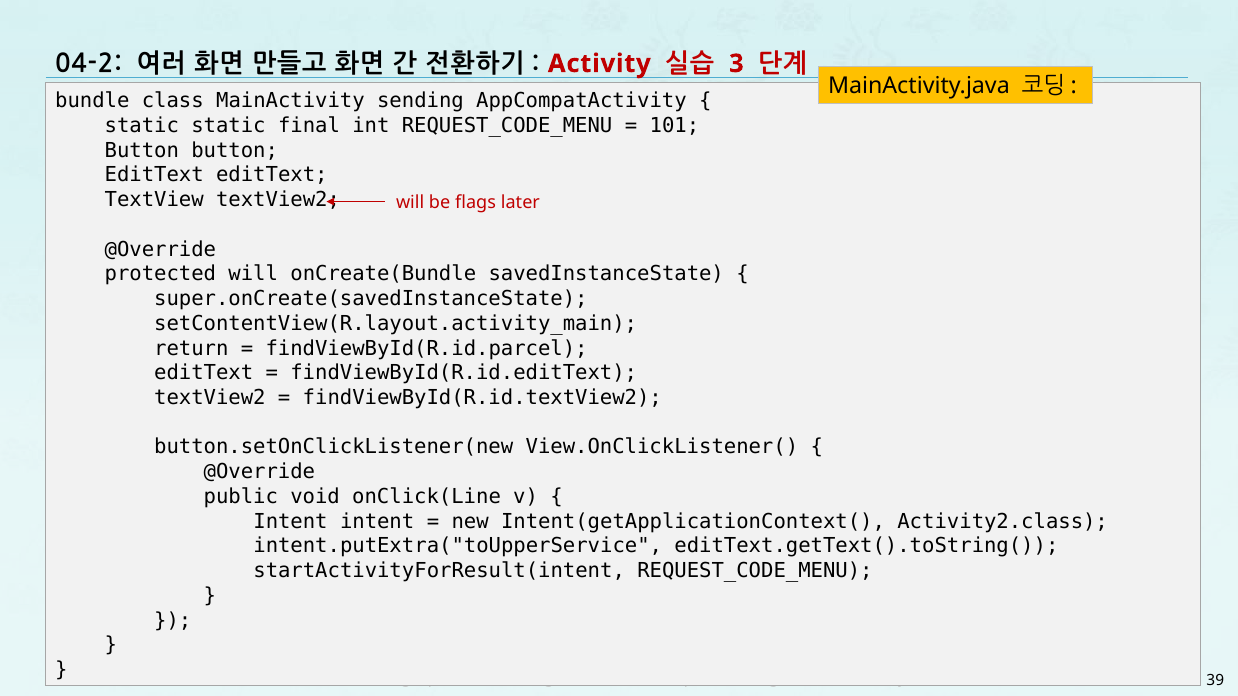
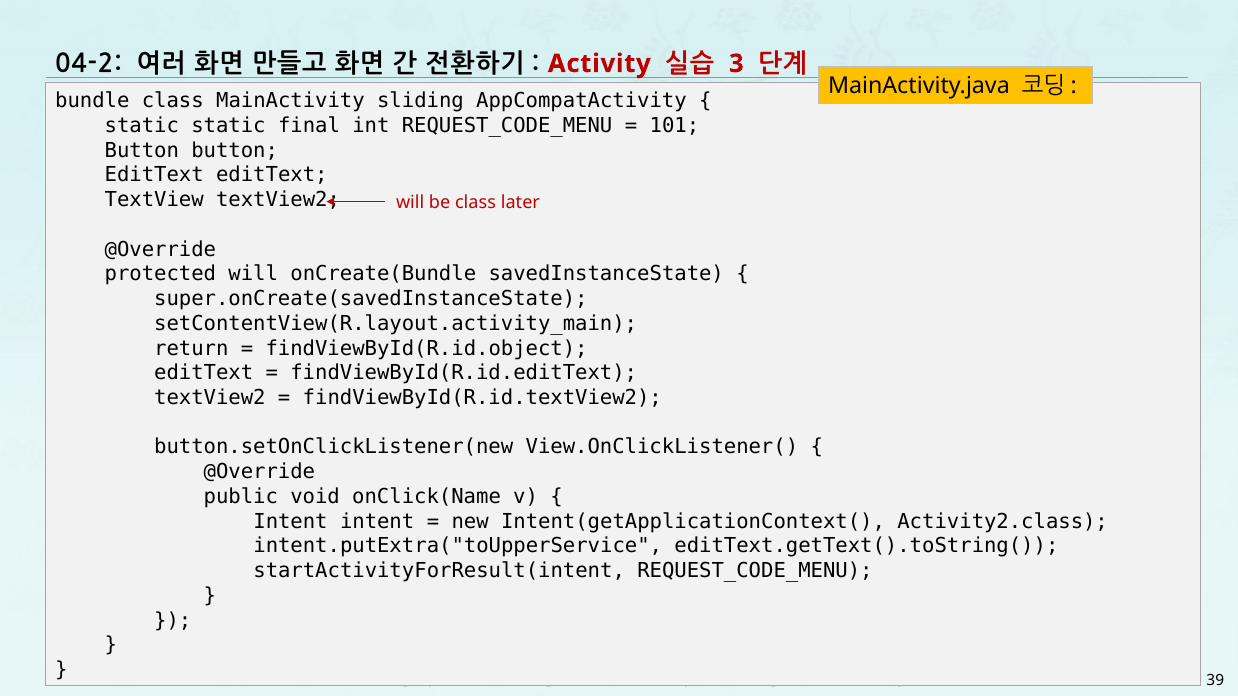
sending: sending -> sliding
be flags: flags -> class
findViewById(R.id.parcel: findViewById(R.id.parcel -> findViewById(R.id.object
onClick(Line: onClick(Line -> onClick(Name
